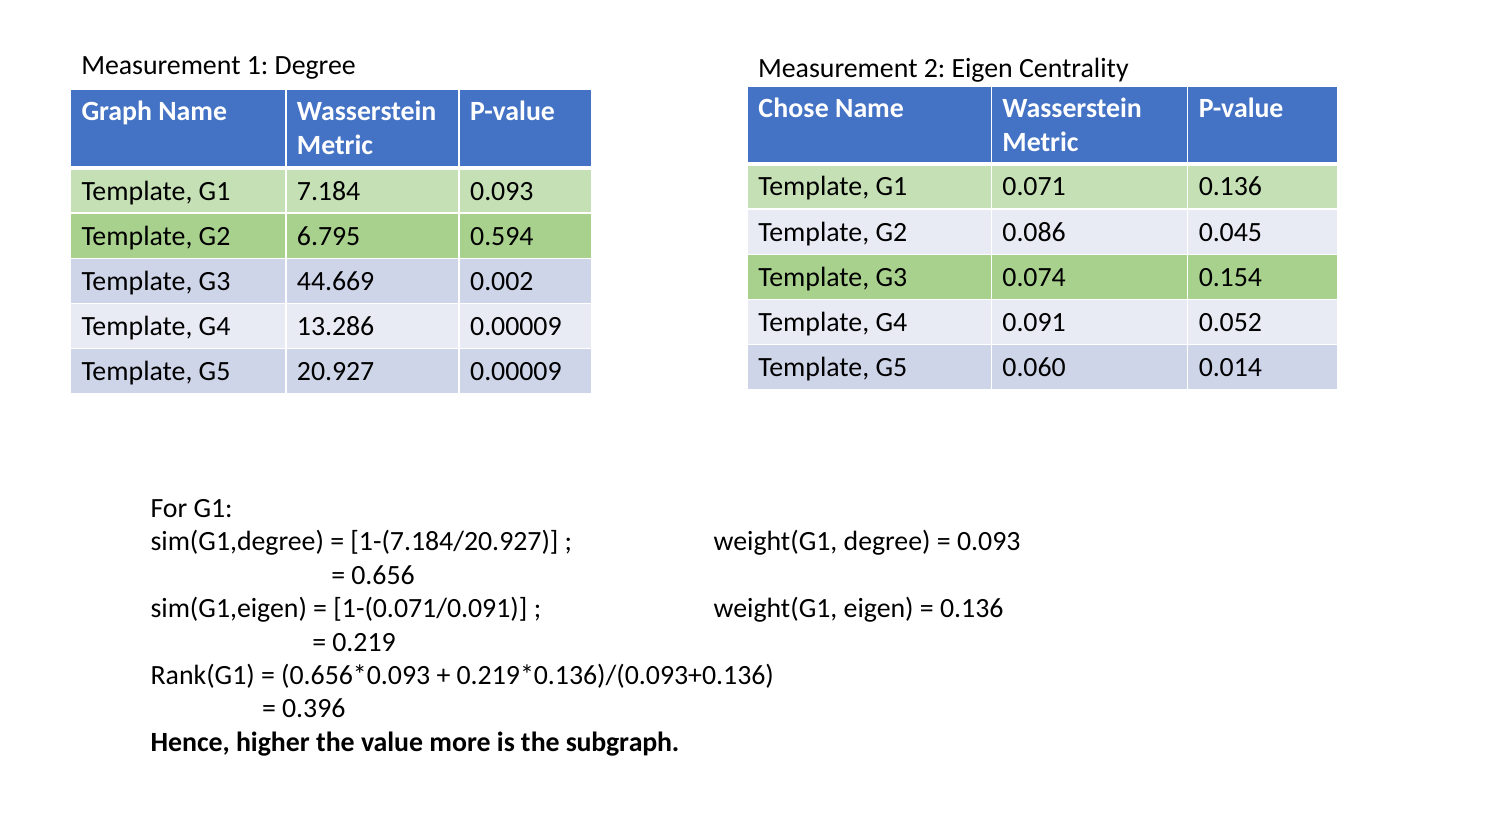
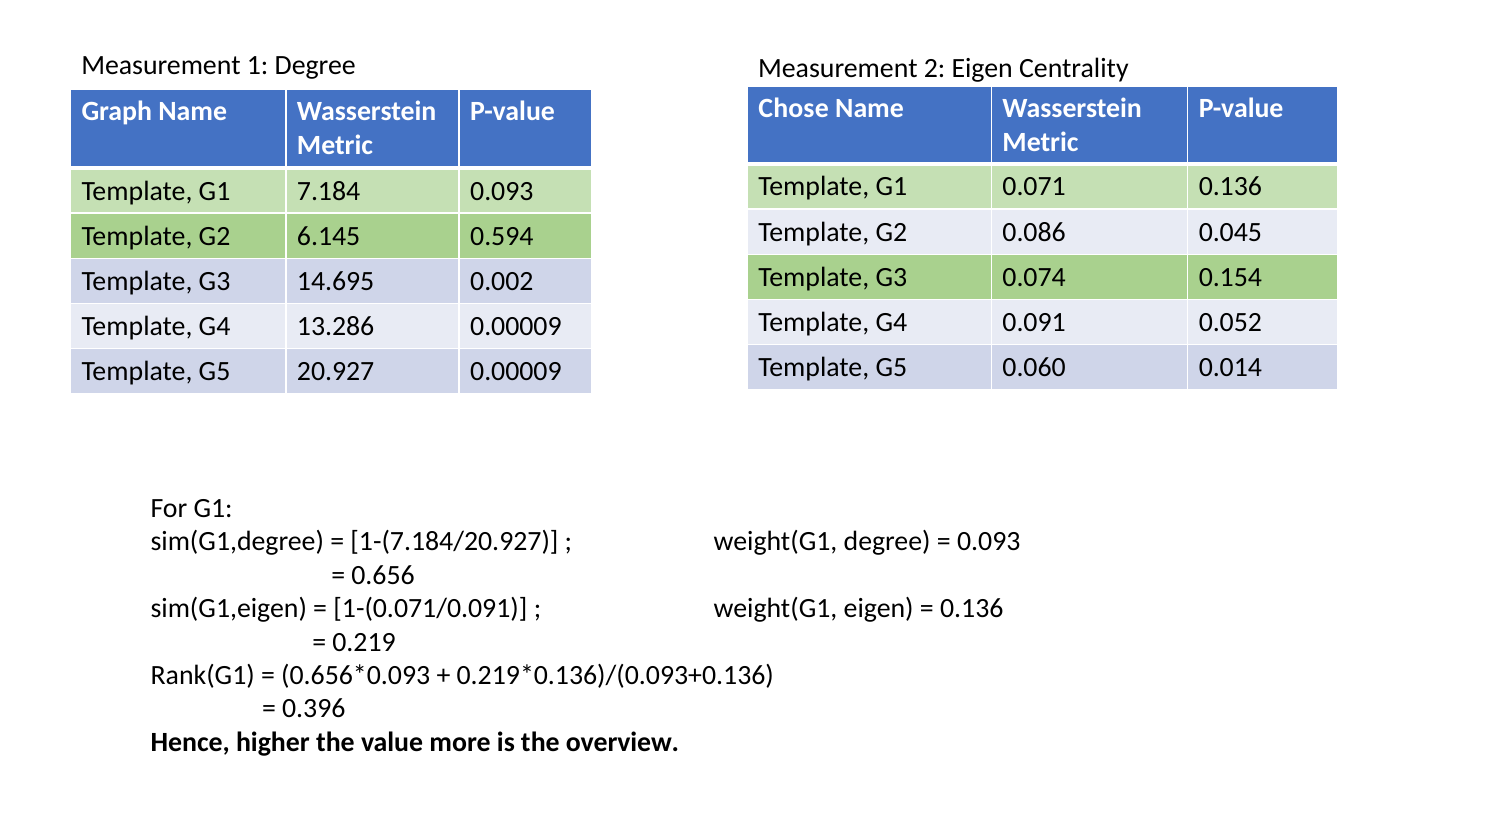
6.795: 6.795 -> 6.145
44.669: 44.669 -> 14.695
subgraph: subgraph -> overview
